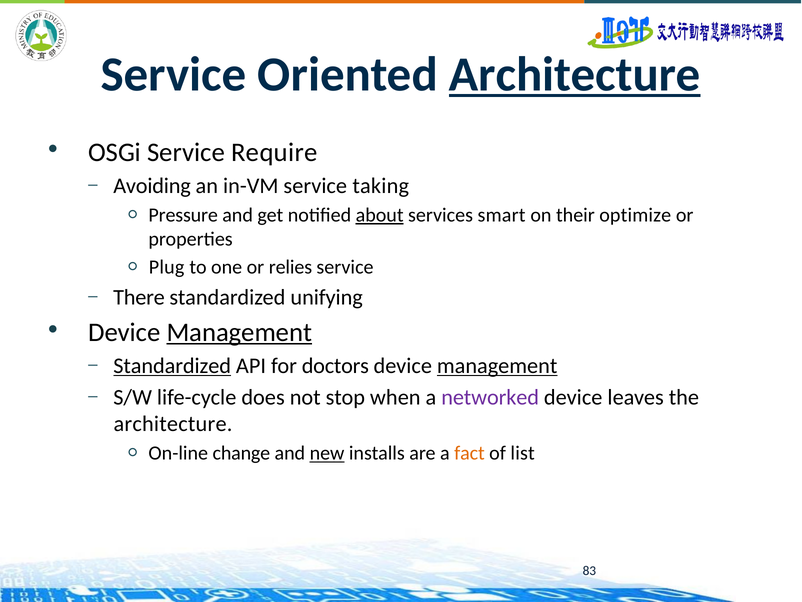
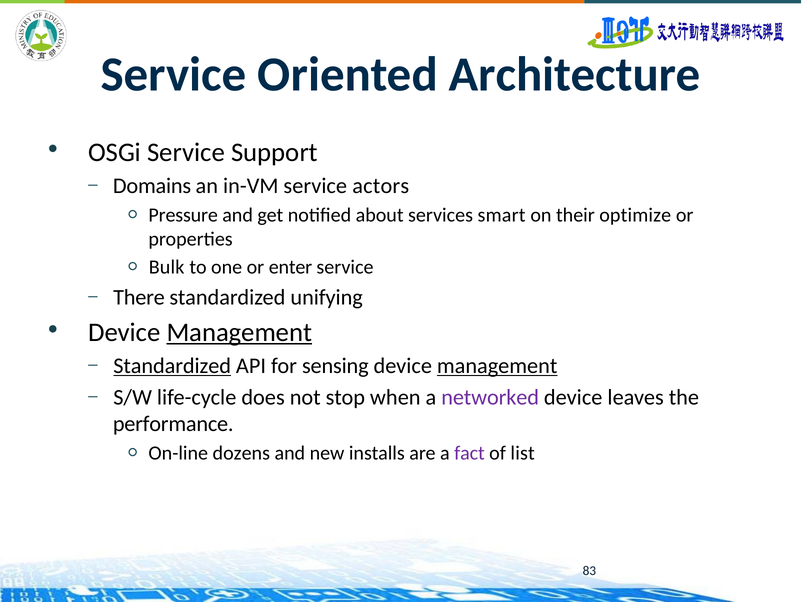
Architecture at (575, 74) underline: present -> none
Require: Require -> Support
Avoiding: Avoiding -> Domains
taking: taking -> actors
about underline: present -> none
Plug: Plug -> Bulk
relies: relies -> enter
doctors: doctors -> sensing
architecture at (173, 424): architecture -> performance
change: change -> dozens
new underline: present -> none
fact colour: orange -> purple
